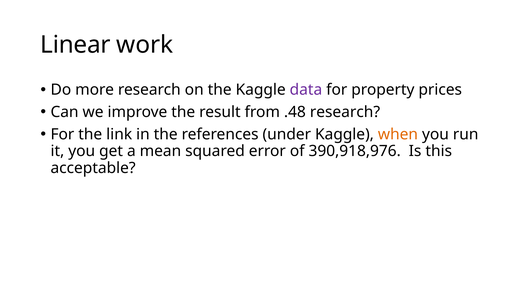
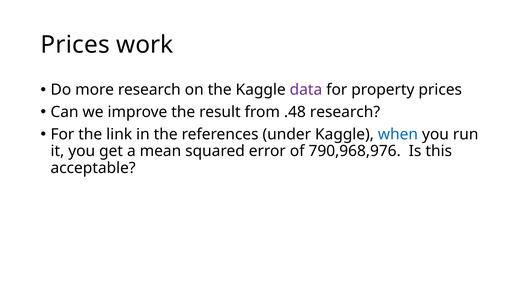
Linear at (75, 45): Linear -> Prices
when colour: orange -> blue
390,918,976: 390,918,976 -> 790,968,976
